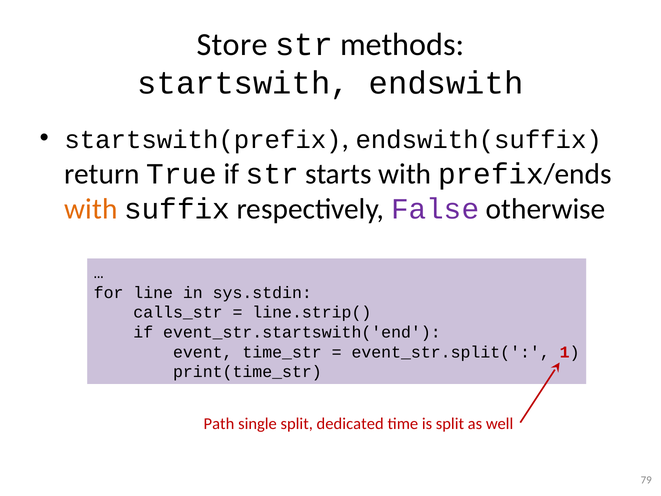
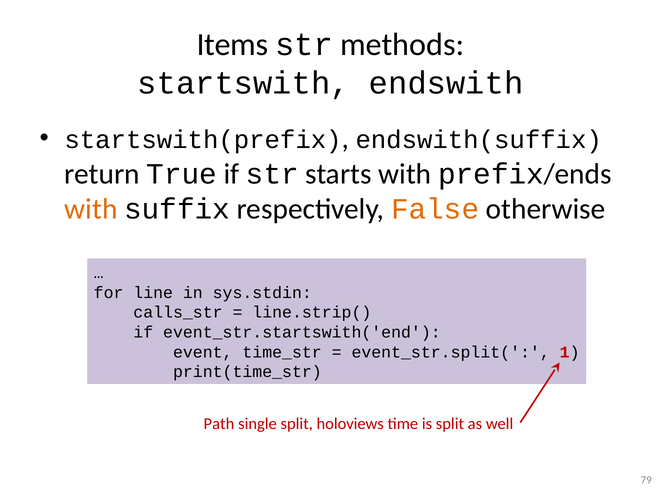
Store: Store -> Items
False colour: purple -> orange
dedicated: dedicated -> holoviews
